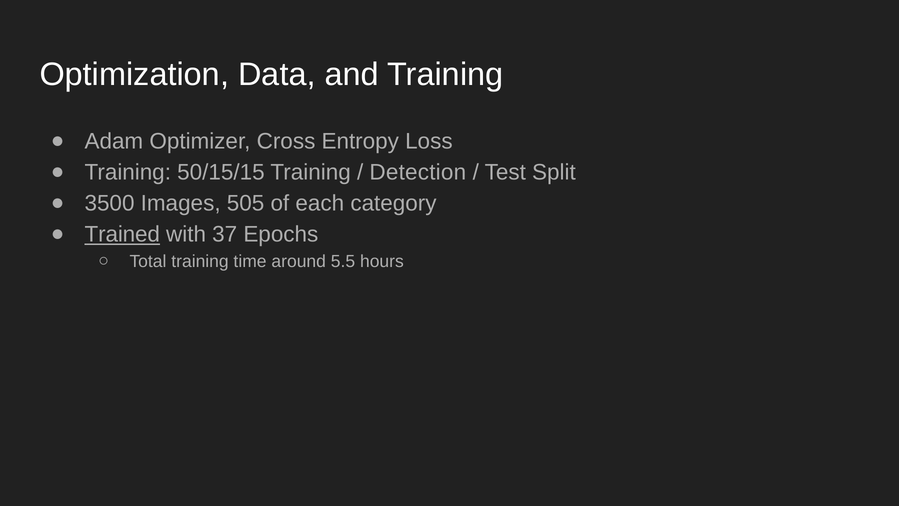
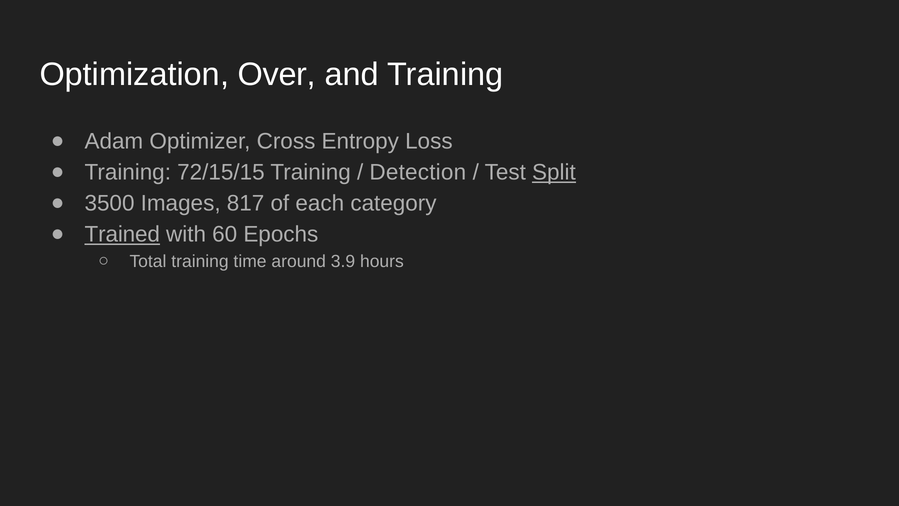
Data: Data -> Over
50/15/15: 50/15/15 -> 72/15/15
Split underline: none -> present
505: 505 -> 817
37: 37 -> 60
5.5: 5.5 -> 3.9
